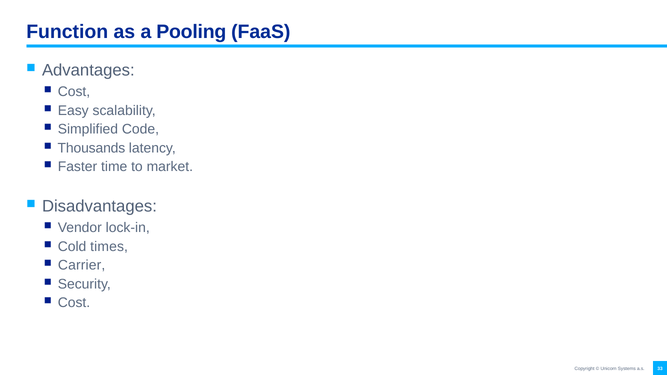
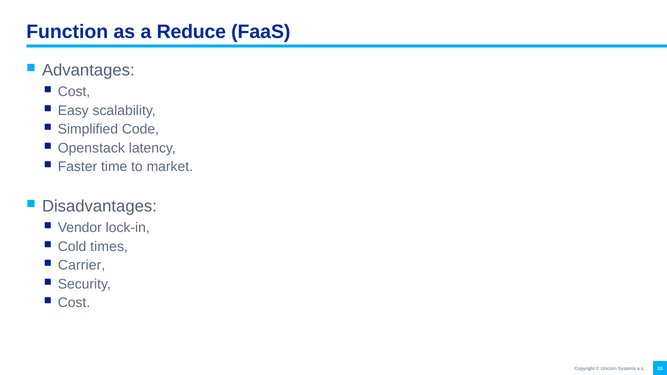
Pooling: Pooling -> Reduce
Thousands: Thousands -> Openstack
